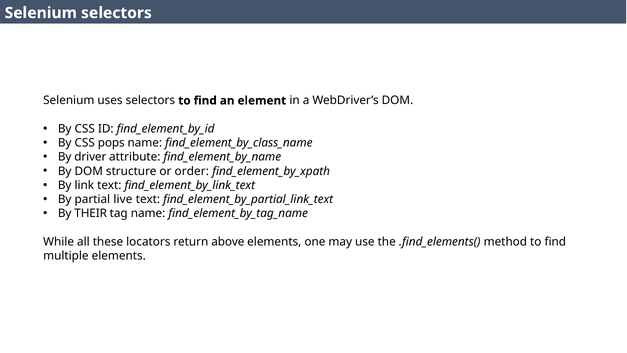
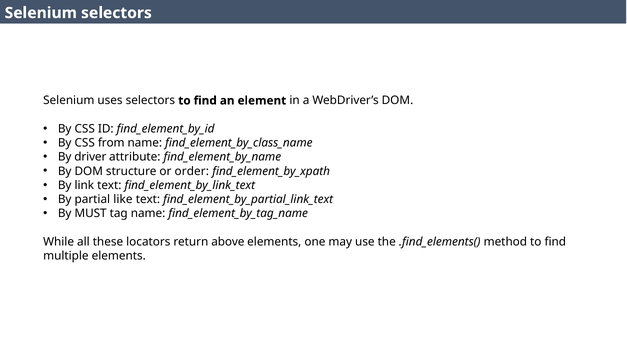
pops: pops -> from
live: live -> like
THEIR: THEIR -> MUST
